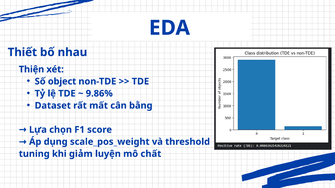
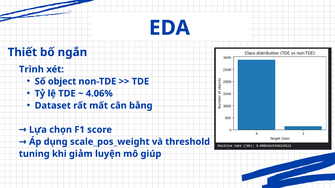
nhau: nhau -> ngắn
Thiện: Thiện -> Trình
9.86%: 9.86% -> 4.06%
chất: chất -> giúp
